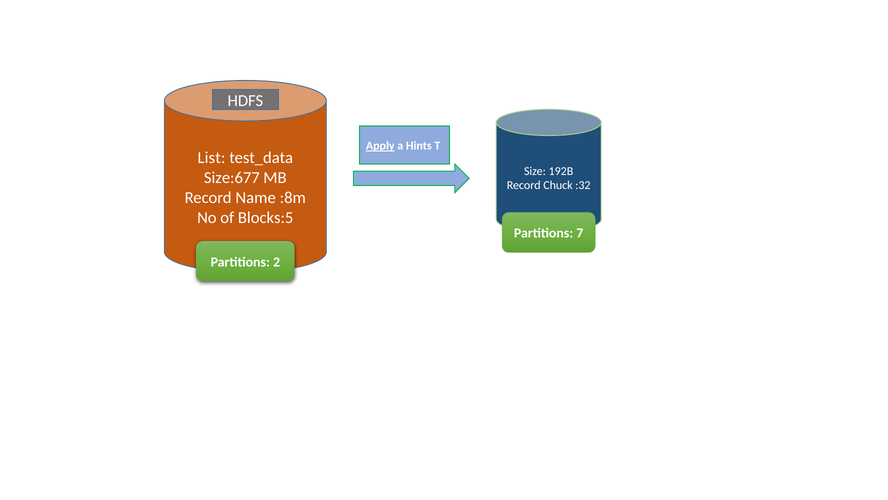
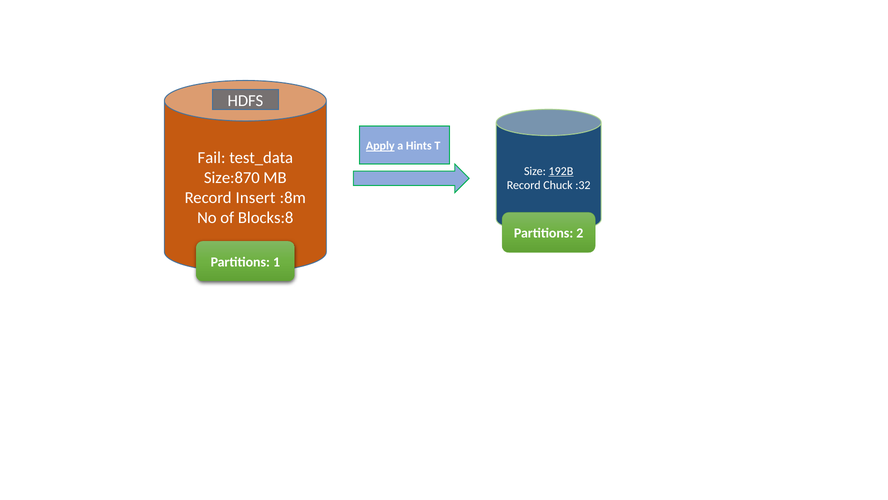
List: List -> Fail
192B underline: none -> present
Size:677: Size:677 -> Size:870
Name: Name -> Insert
Blocks:5: Blocks:5 -> Blocks:8
7: 7 -> 2
2: 2 -> 1
